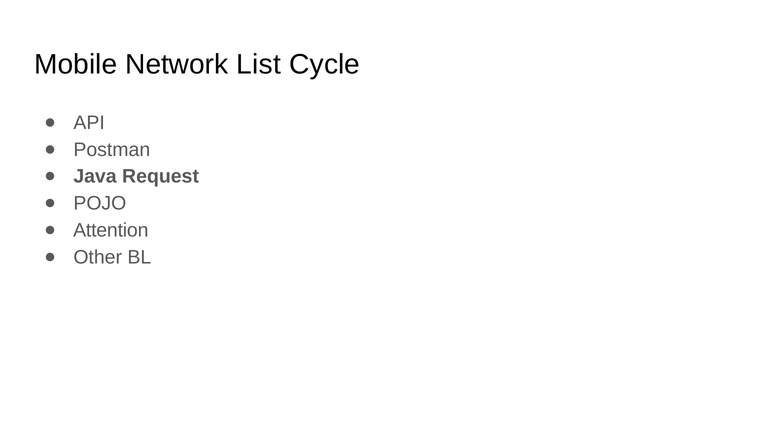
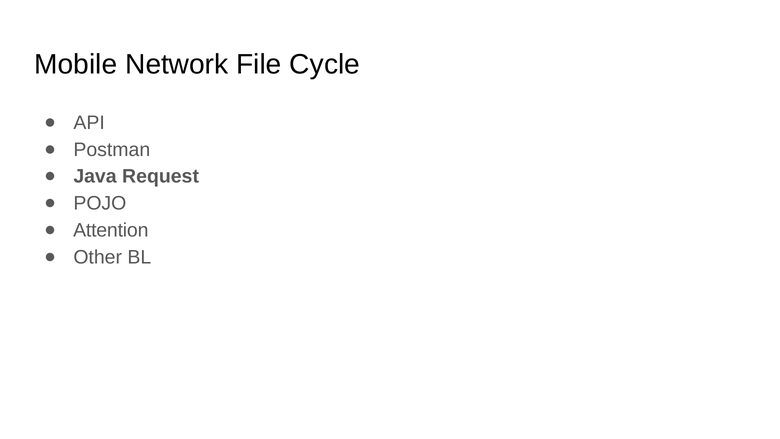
List: List -> File
